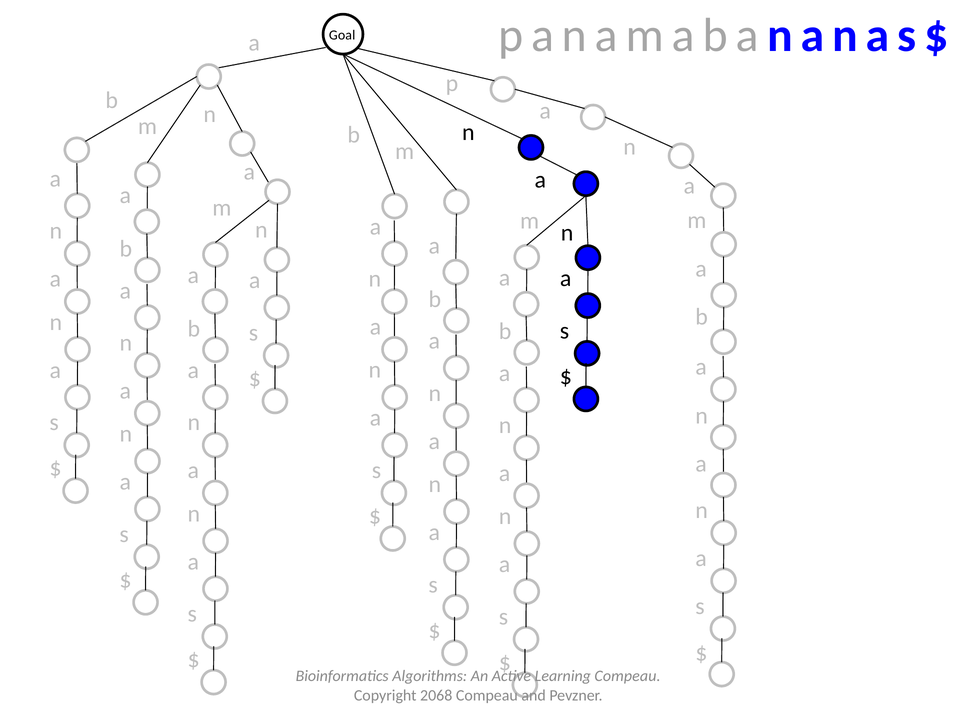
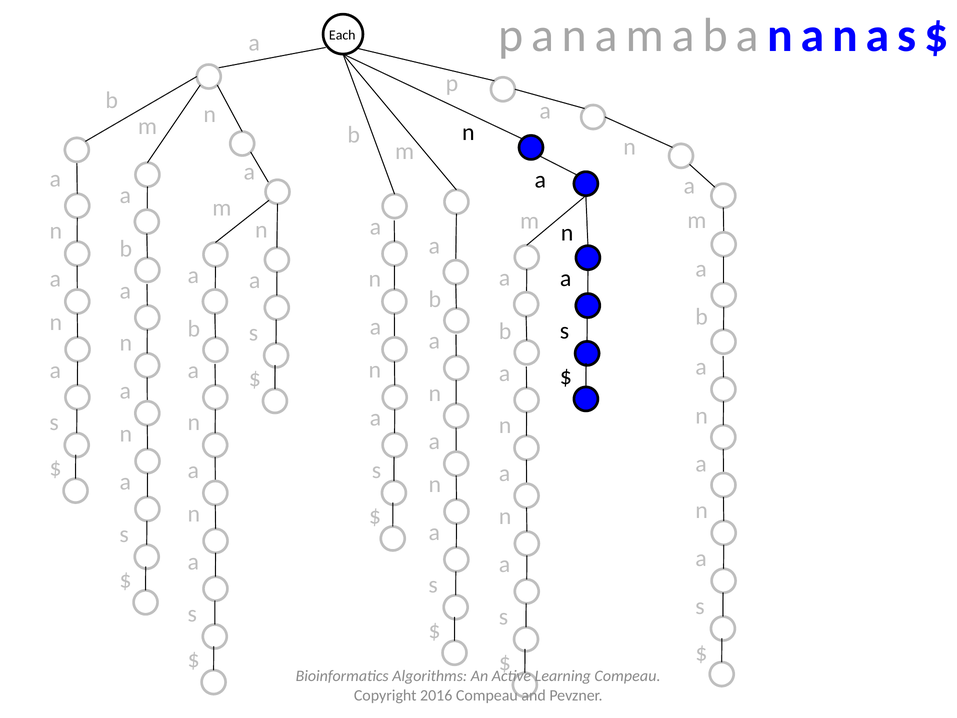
Goal: Goal -> Each
2068: 2068 -> 2016
